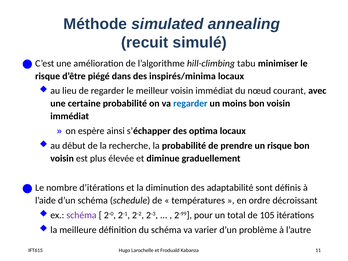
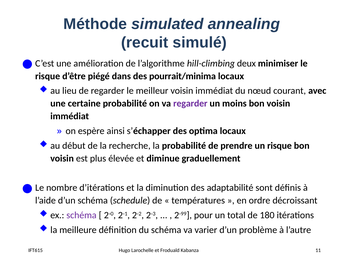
tabu: tabu -> deux
inspirés/minima: inspirés/minima -> pourrait/minima
regarder at (190, 104) colour: blue -> purple
105: 105 -> 180
